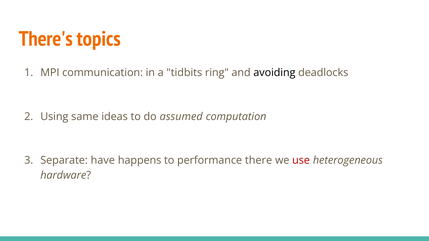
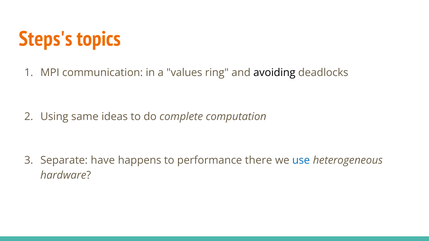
There's: There's -> Steps's
tidbits: tidbits -> values
assumed: assumed -> complete
use colour: red -> blue
